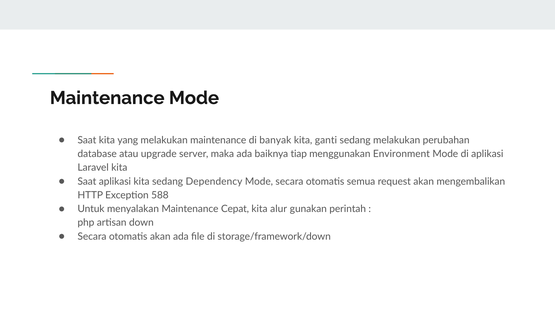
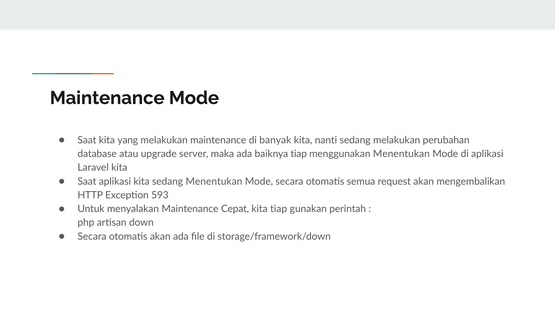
ganti: ganti -> nanti
menggunakan Environment: Environment -> Menentukan
sedang Dependency: Dependency -> Menentukan
588: 588 -> 593
kita alur: alur -> tiap
